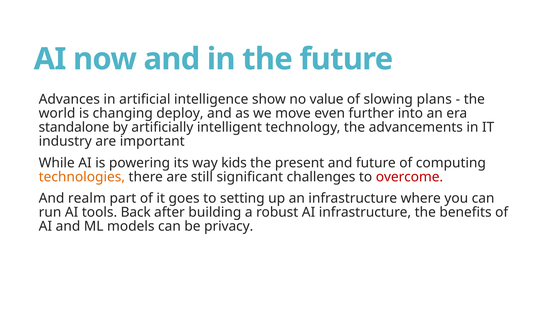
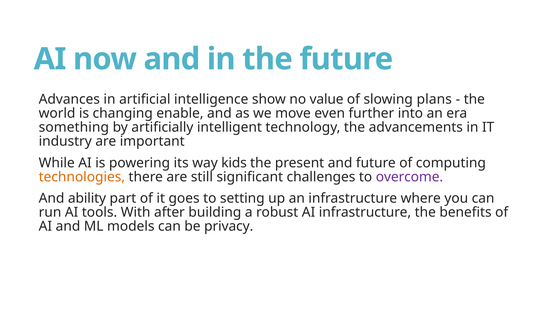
deploy: deploy -> enable
standalone: standalone -> something
overcome colour: red -> purple
realm: realm -> ability
Back: Back -> With
